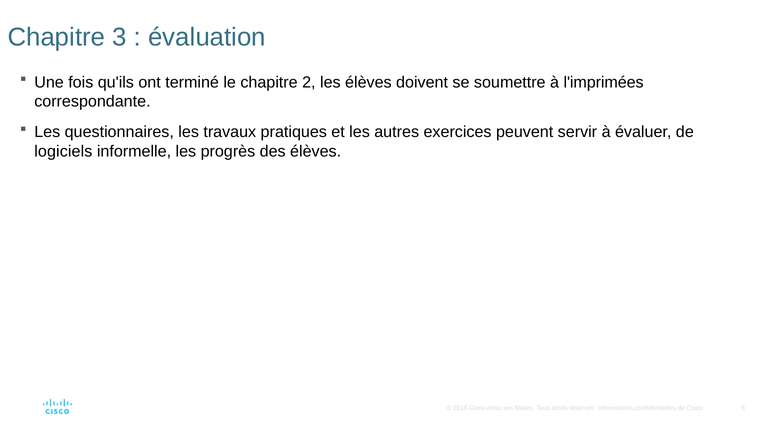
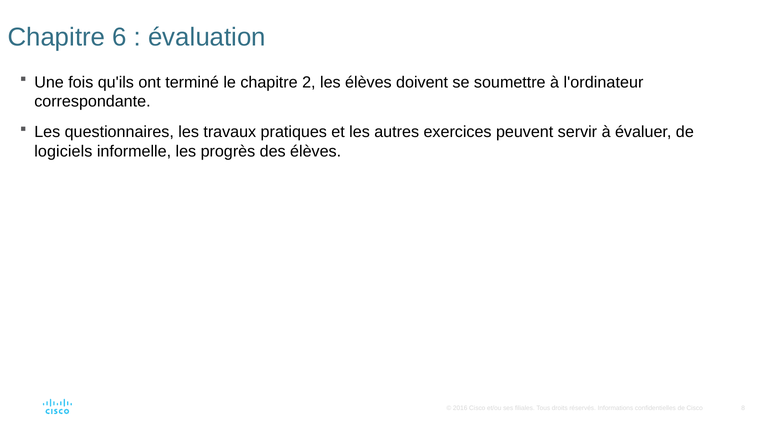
3: 3 -> 6
l'imprimées: l'imprimées -> l'ordinateur
